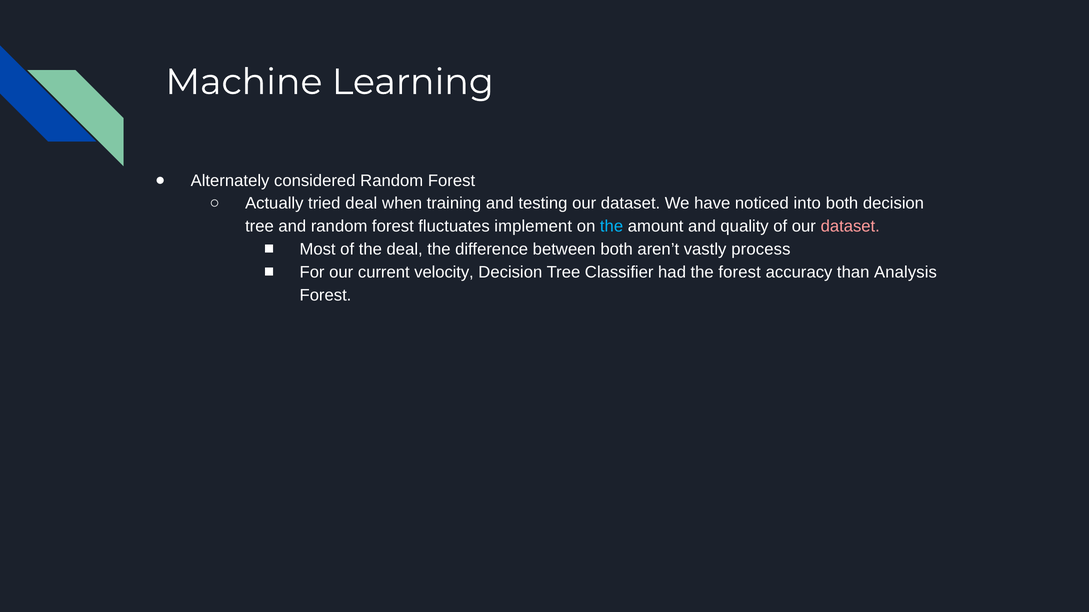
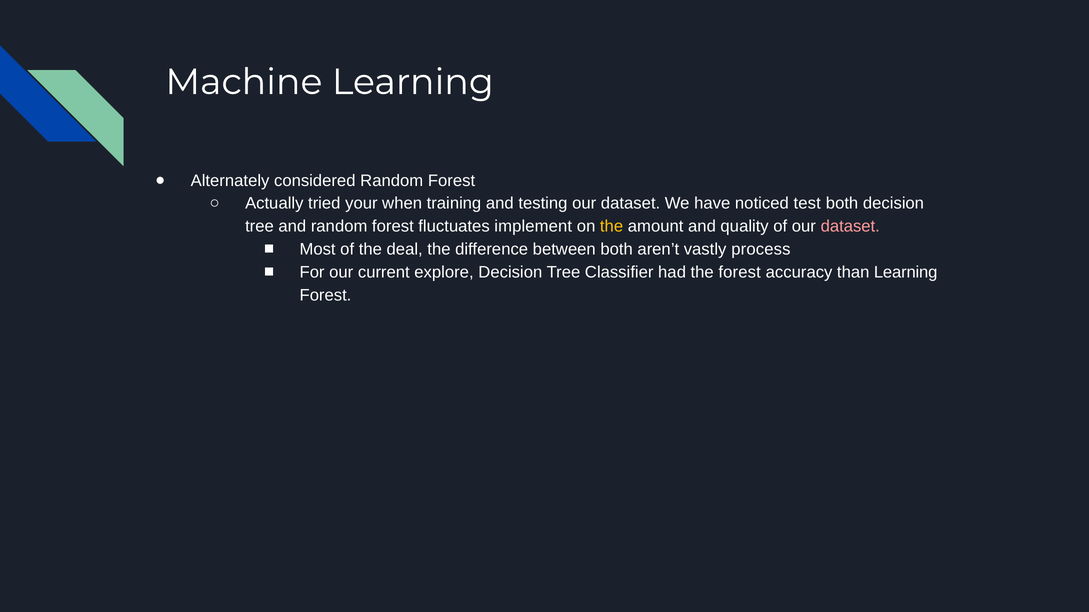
tried deal: deal -> your
into: into -> test
the at (612, 227) colour: light blue -> yellow
velocity: velocity -> explore
than Analysis: Analysis -> Learning
